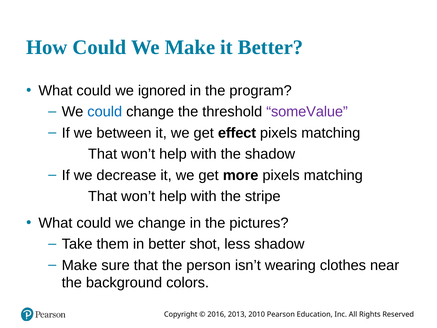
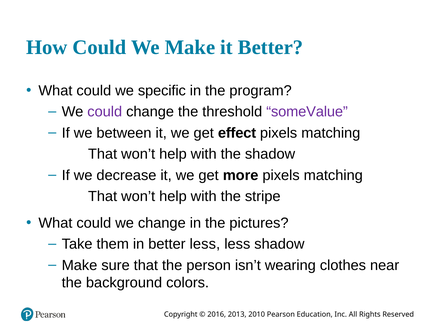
ignored: ignored -> specific
could at (105, 112) colour: blue -> purple
better shot: shot -> less
